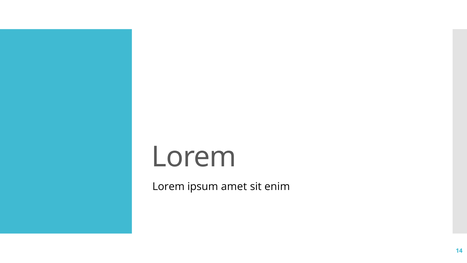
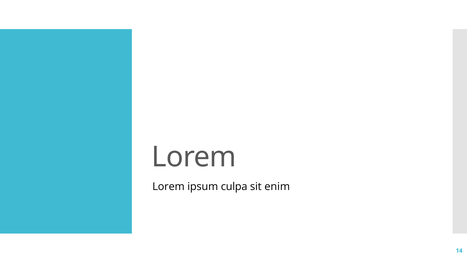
amet: amet -> culpa
